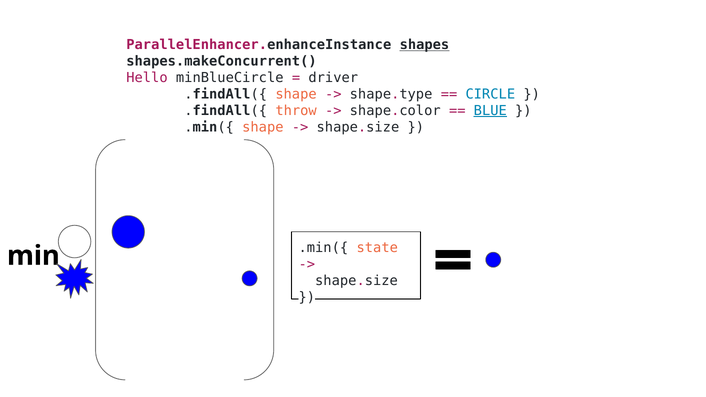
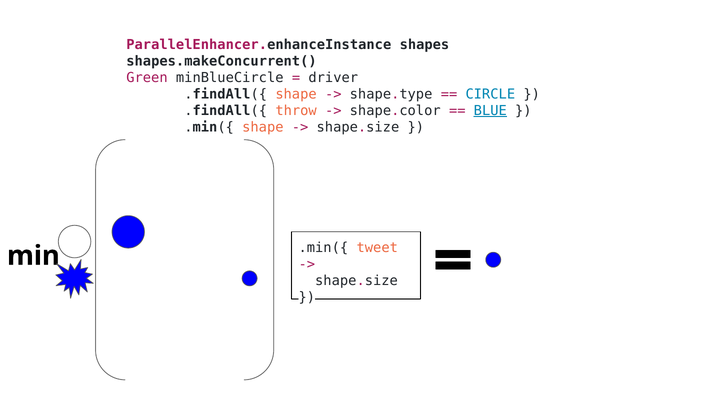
shapes underline: present -> none
Hello: Hello -> Green
state: state -> tweet
